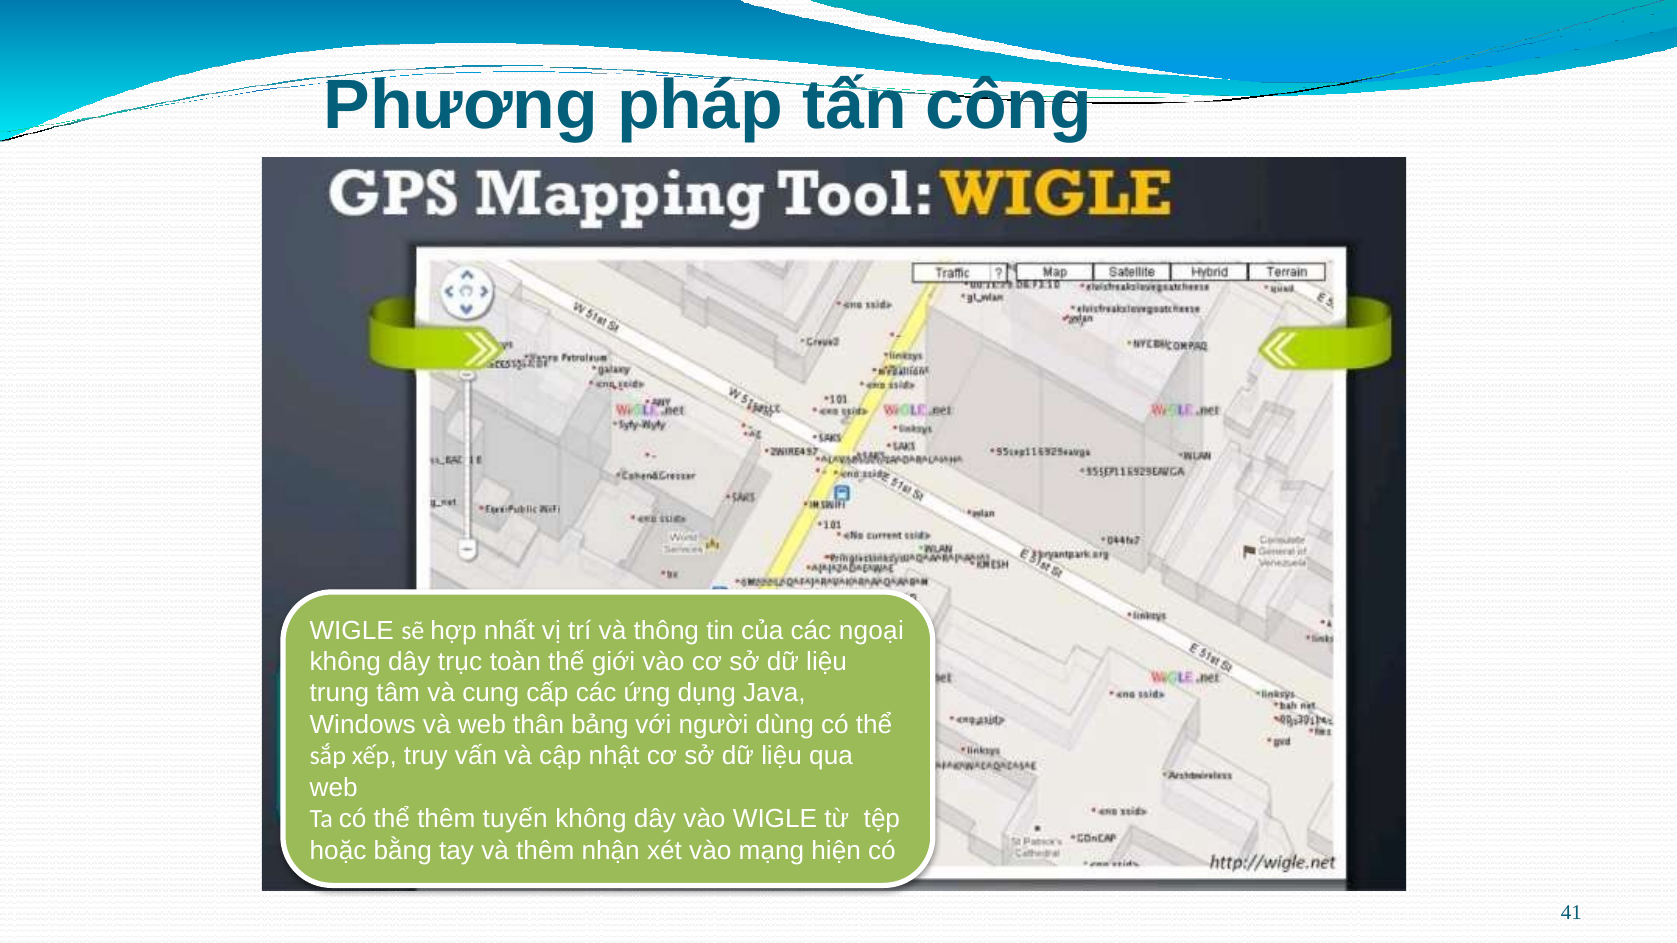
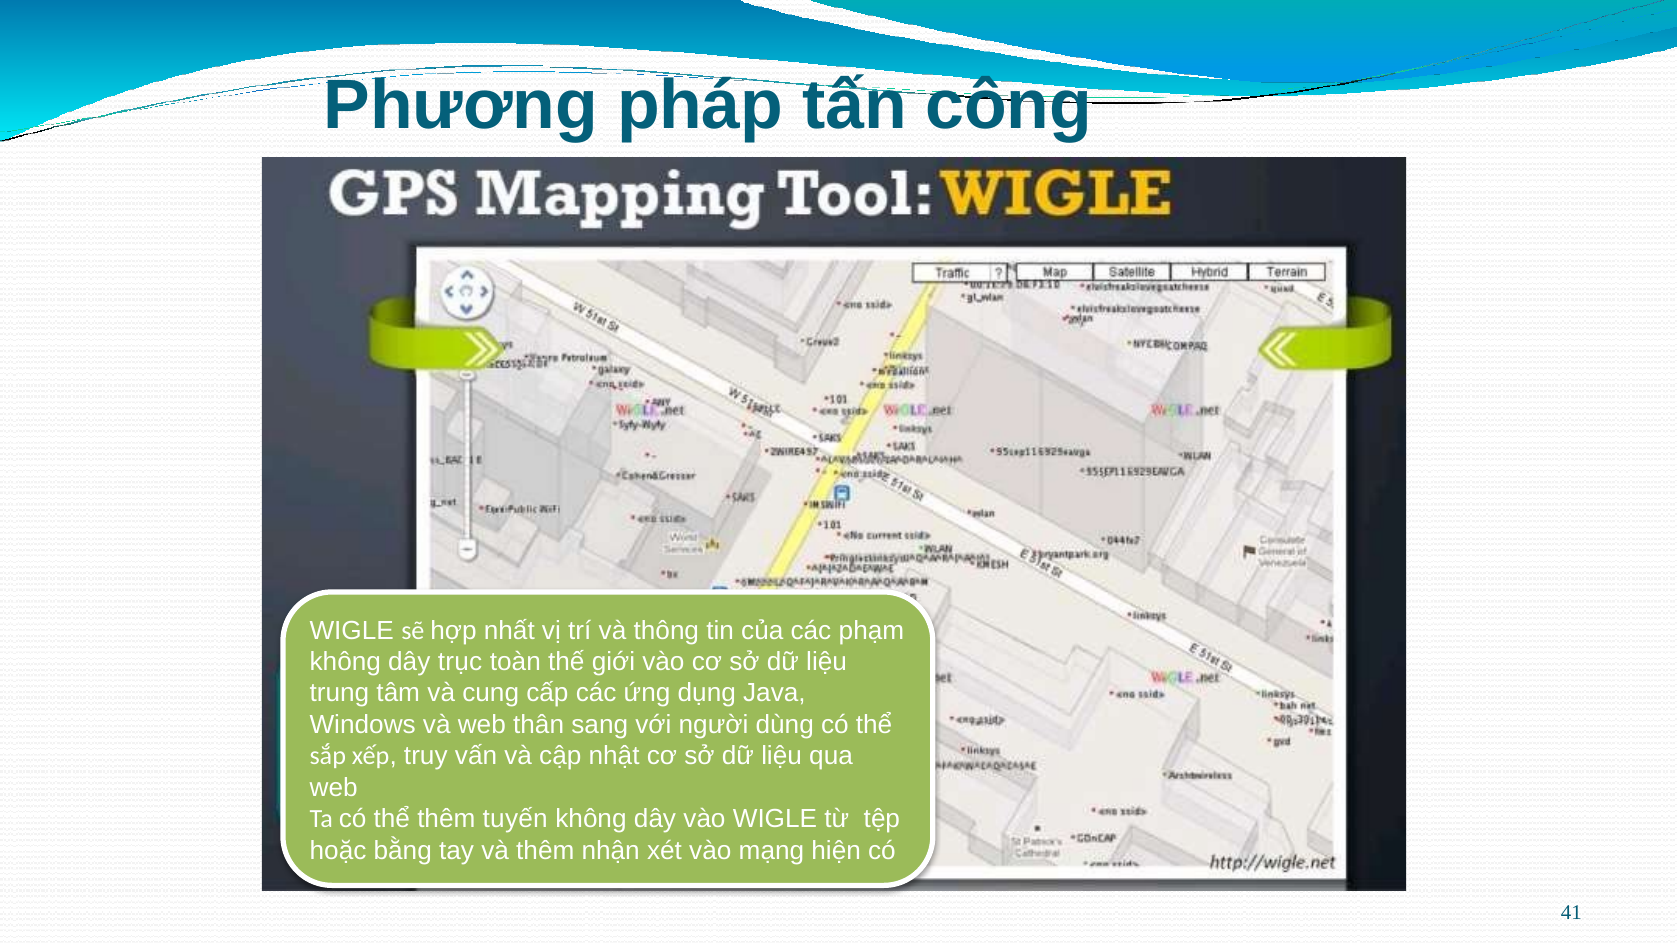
ngoại: ngoại -> phạm
bảng: bảng -> sang
